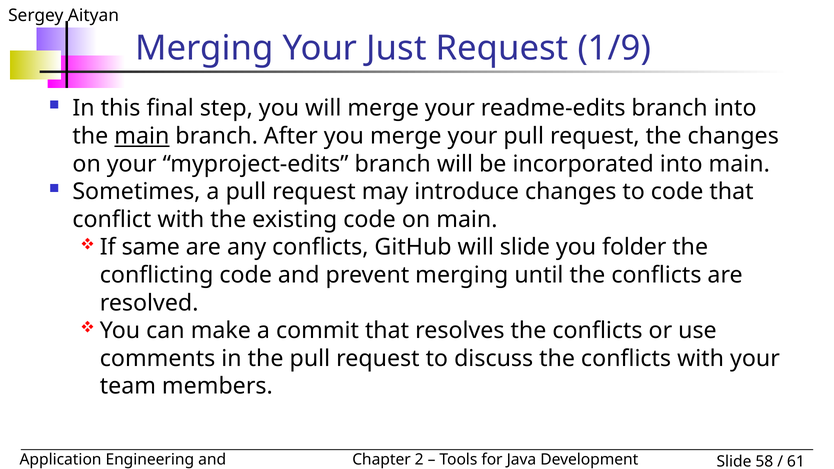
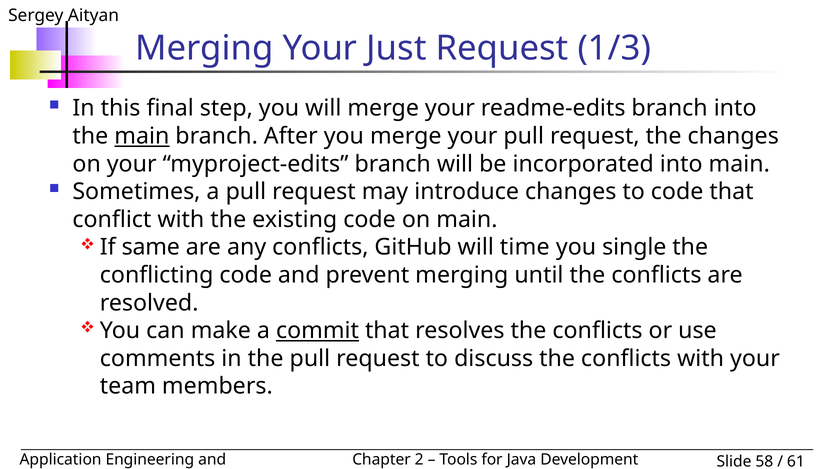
1/9: 1/9 -> 1/3
will slide: slide -> time
folder: folder -> single
commit underline: none -> present
